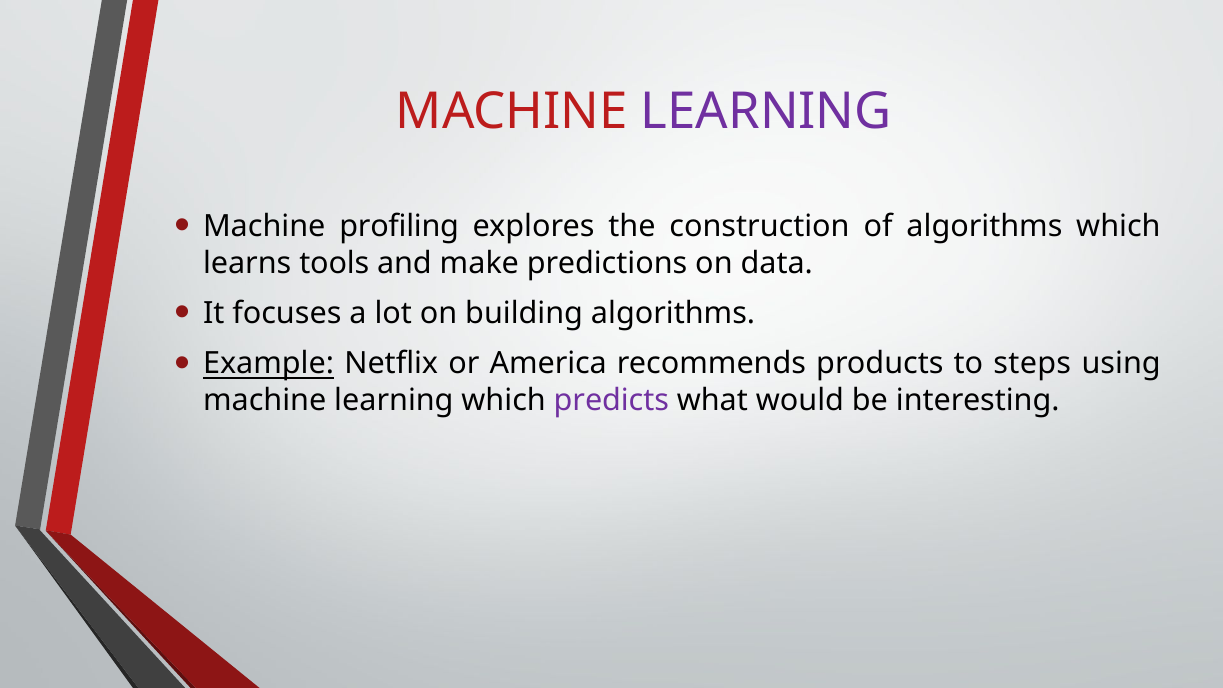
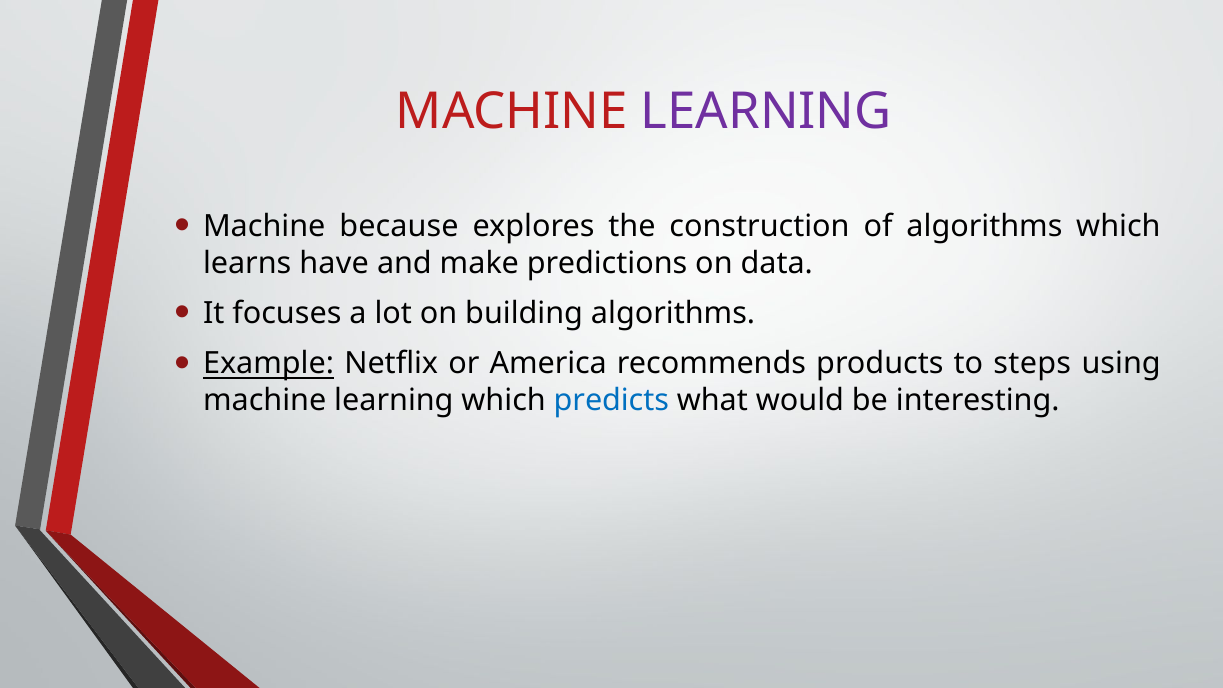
profiling: profiling -> because
tools: tools -> have
predicts colour: purple -> blue
